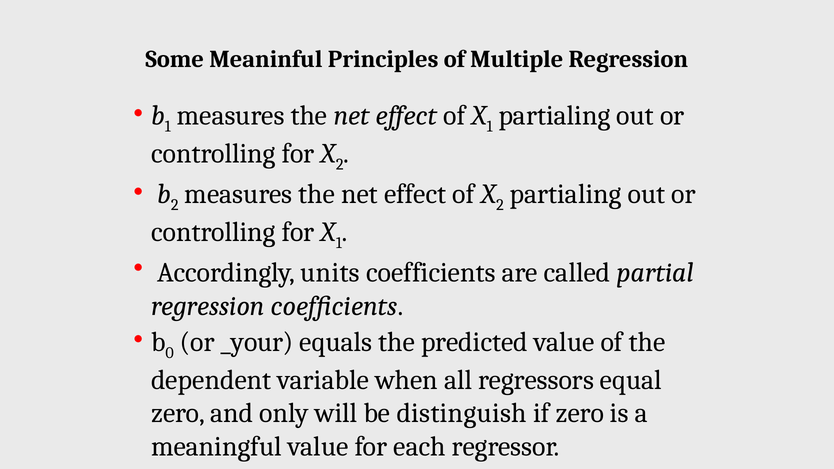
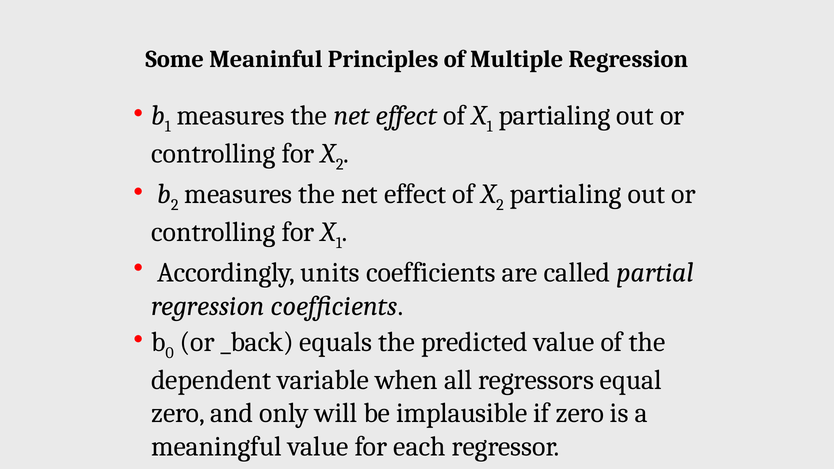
_your: _your -> _back
distinguish: distinguish -> implausible
